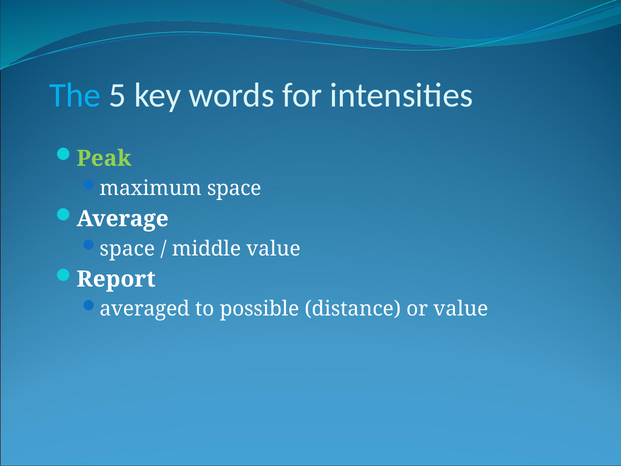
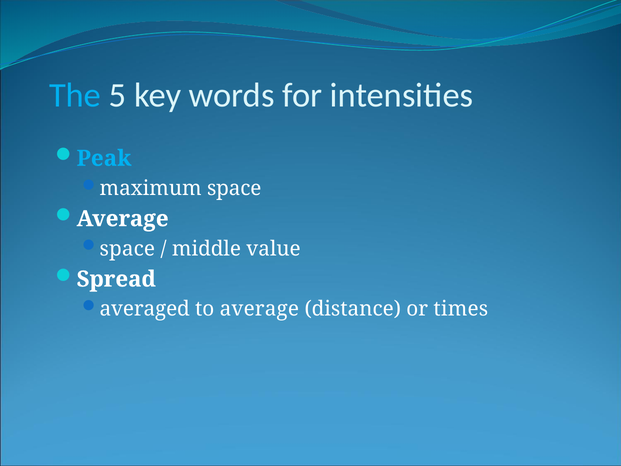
Peak colour: light green -> light blue
Report: Report -> Spread
to possible: possible -> average
or value: value -> times
